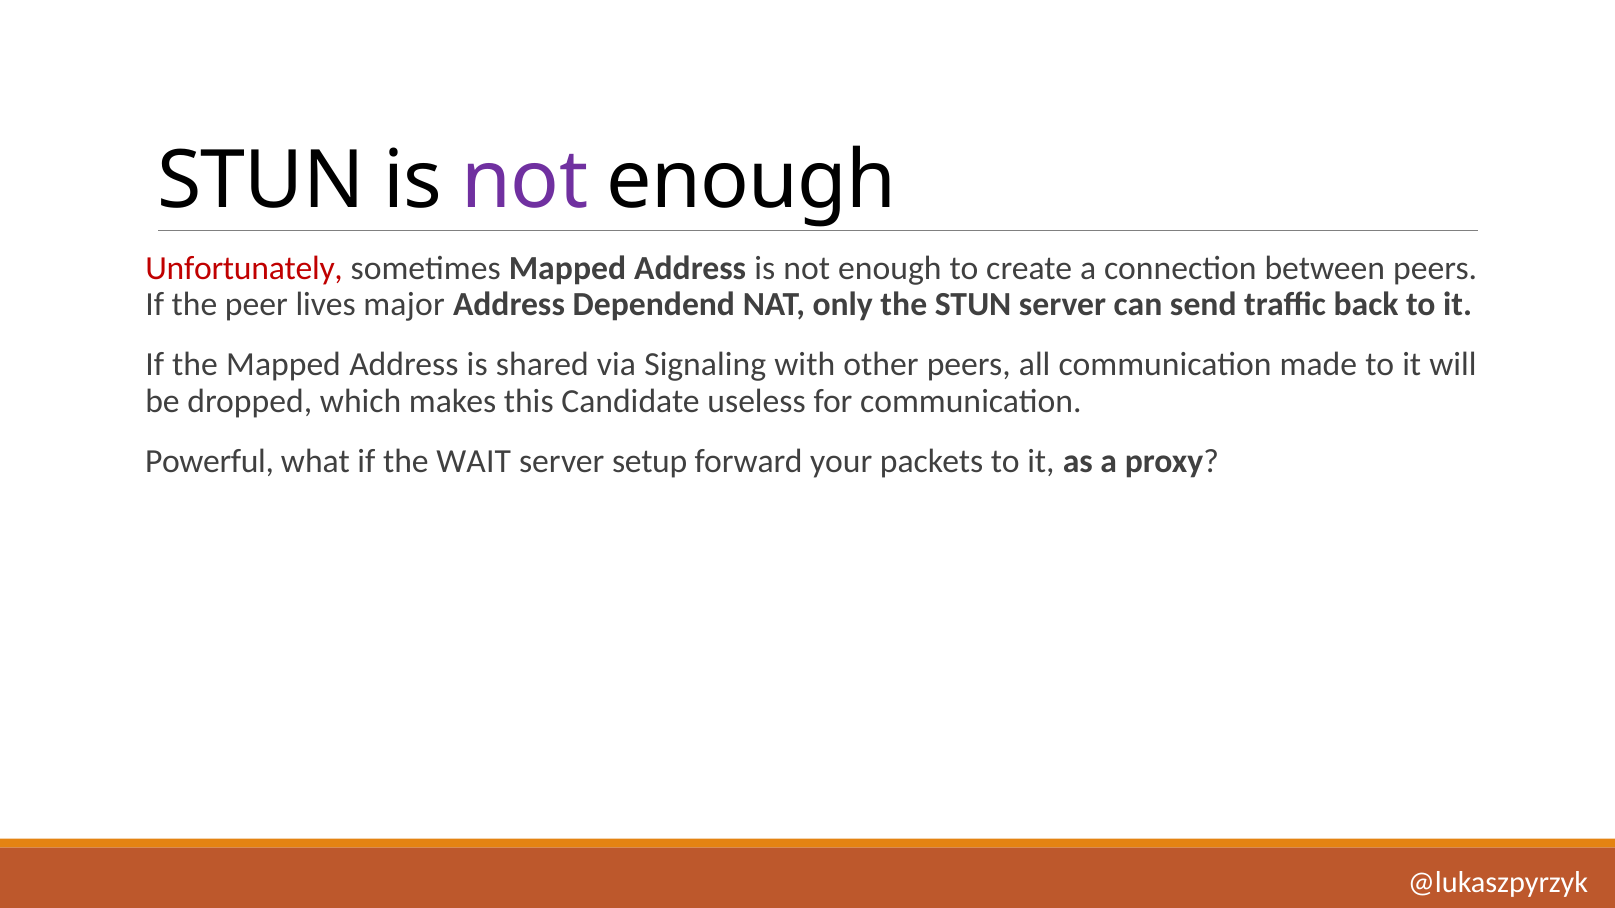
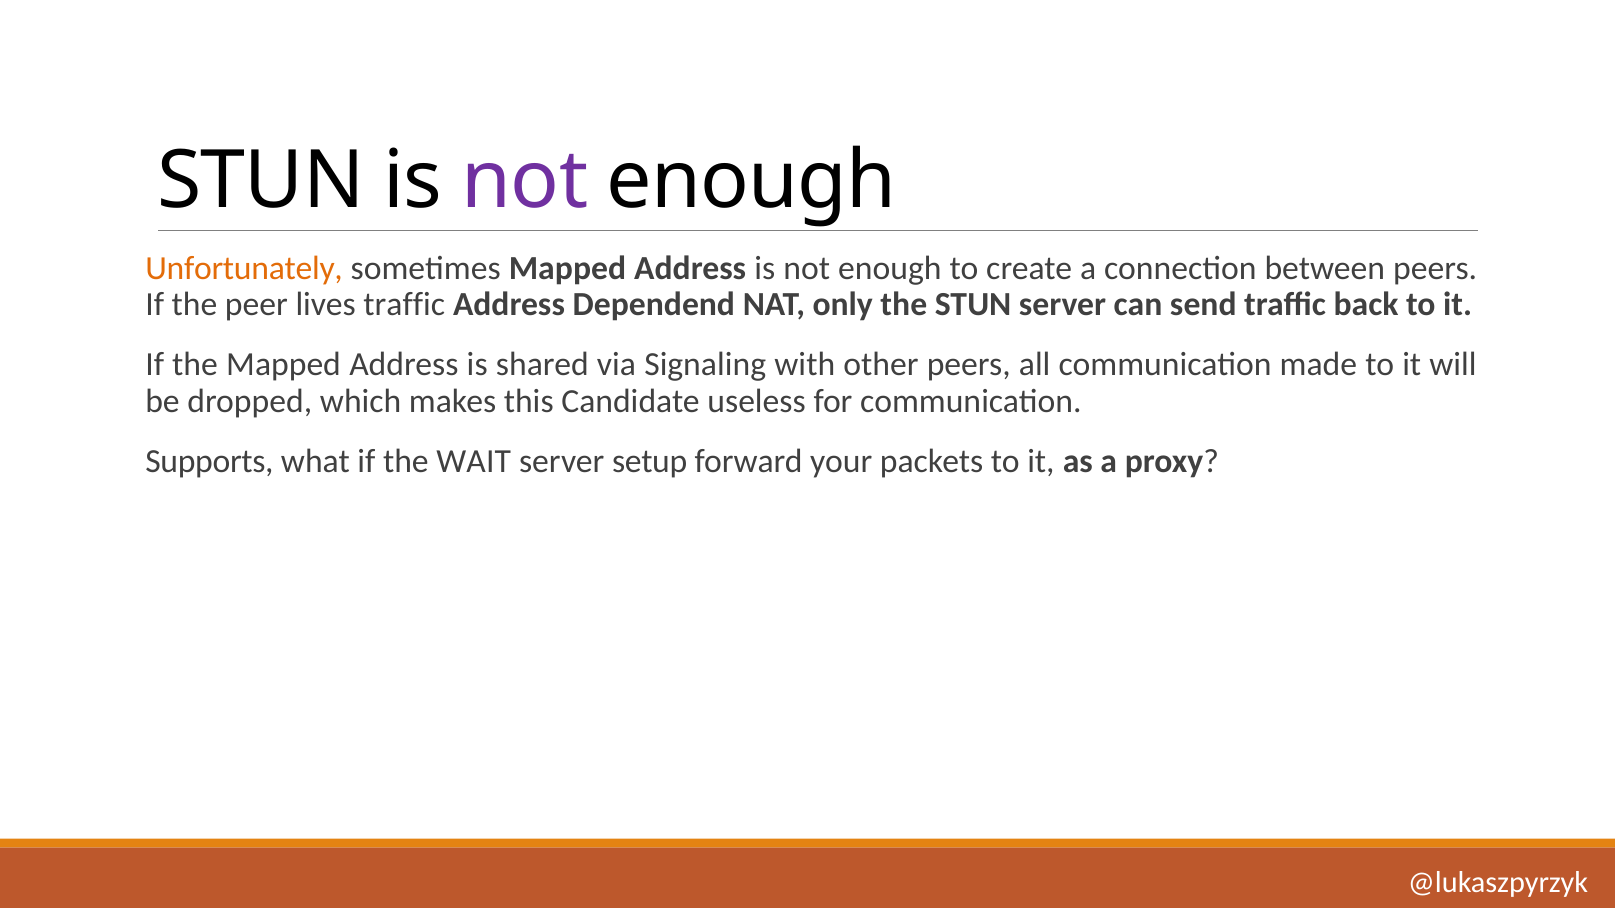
Unfortunately colour: red -> orange
lives major: major -> traffic
Powerful: Powerful -> Supports
